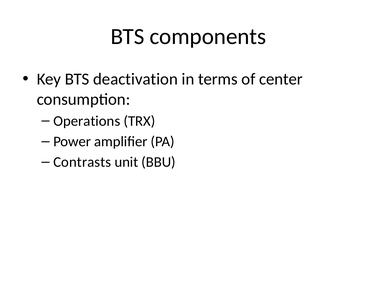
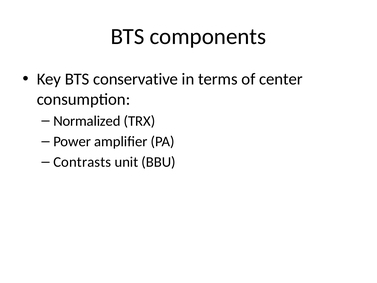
deactivation: deactivation -> conservative
Operations: Operations -> Normalized
